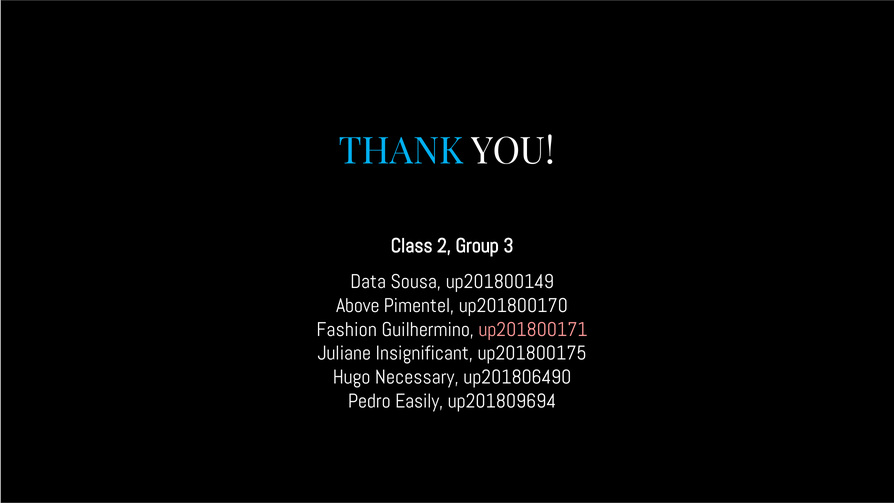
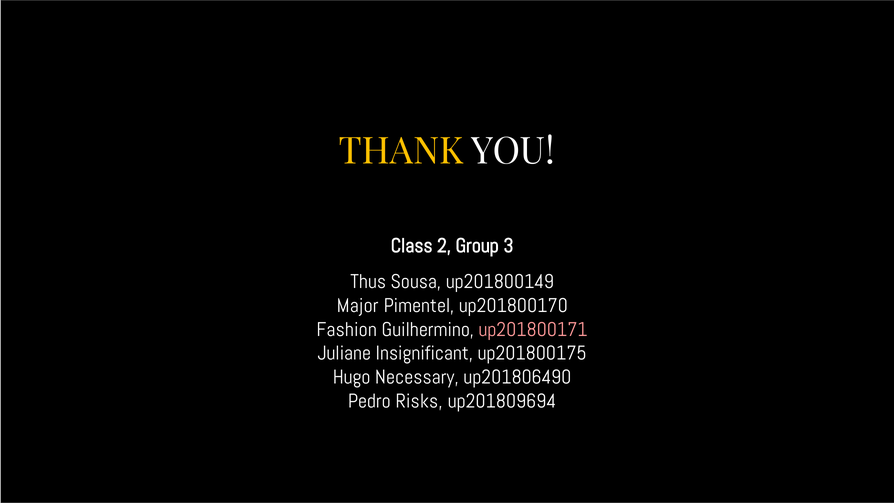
THANK colour: light blue -> yellow
Data: Data -> Thus
Above: Above -> Major
Easily: Easily -> Risks
